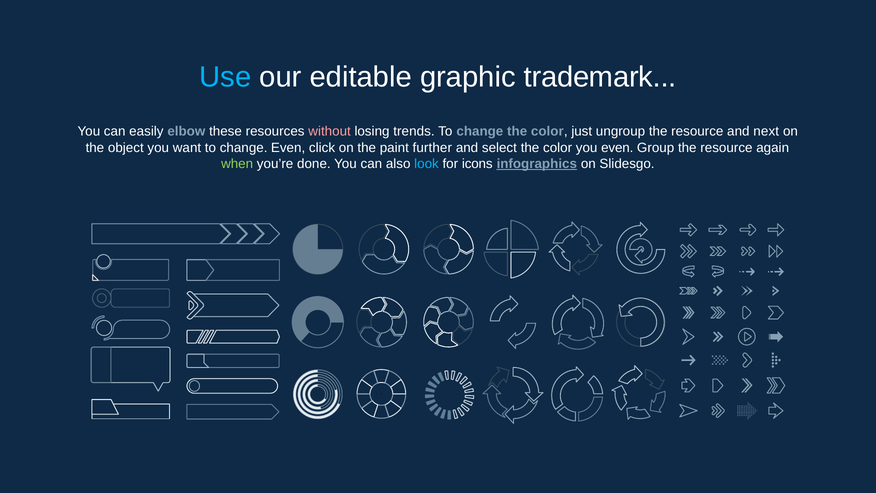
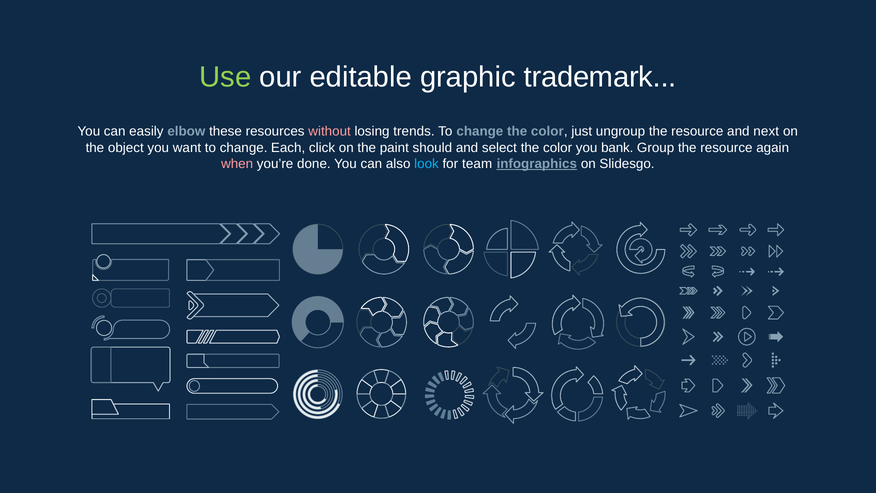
Use colour: light blue -> light green
change Even: Even -> Each
further: further -> should
you even: even -> bank
when colour: light green -> pink
icons: icons -> team
